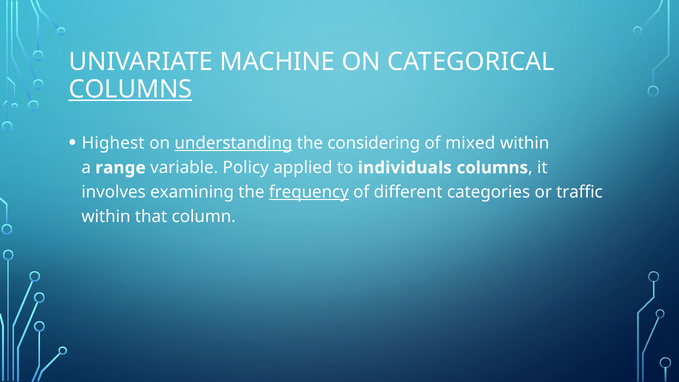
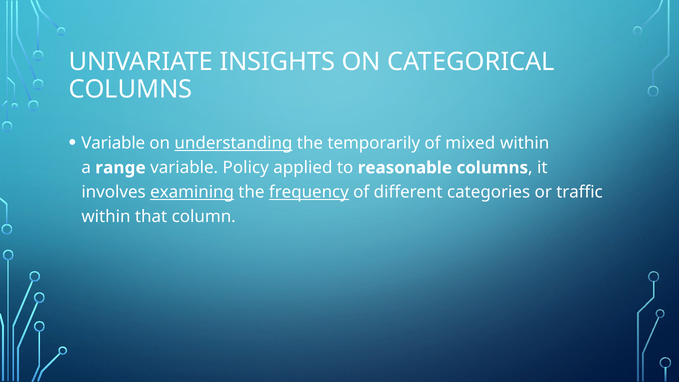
MACHINE: MACHINE -> INSIGHTS
COLUMNS at (131, 89) underline: present -> none
Highest at (113, 143): Highest -> Variable
considering: considering -> temporarily
individuals: individuals -> reasonable
examining underline: none -> present
